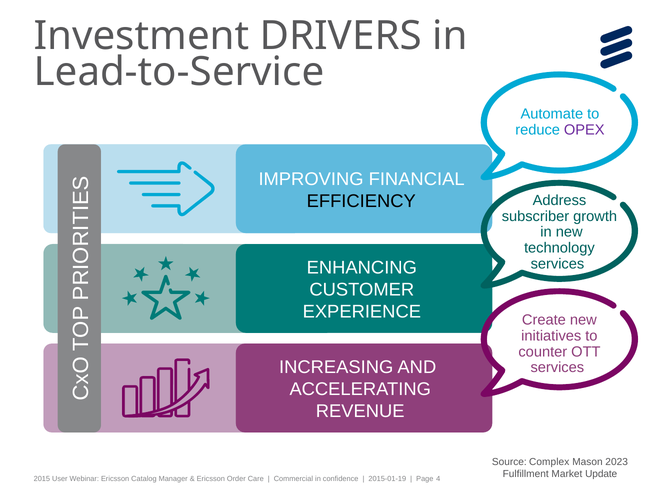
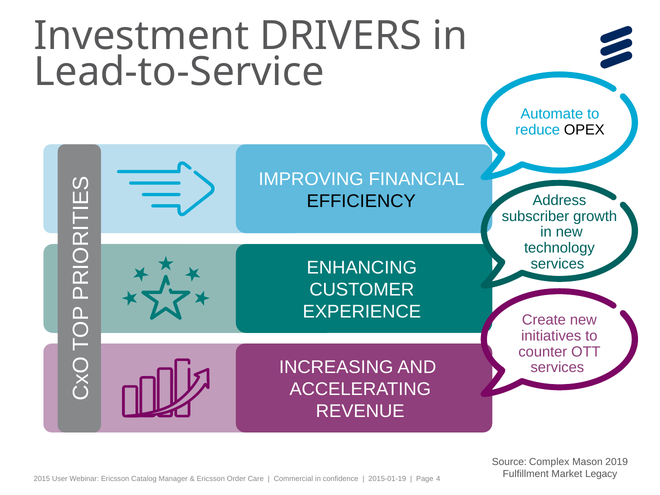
OPEX colour: purple -> black
2023: 2023 -> 2019
Update: Update -> Legacy
